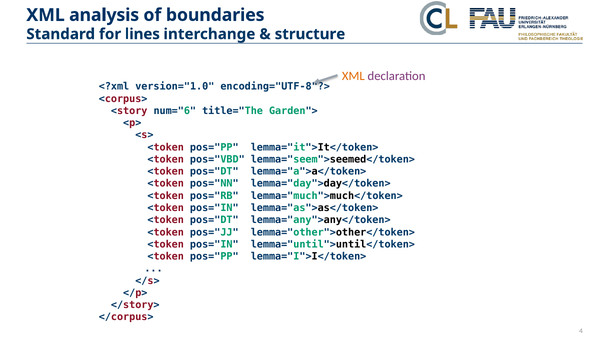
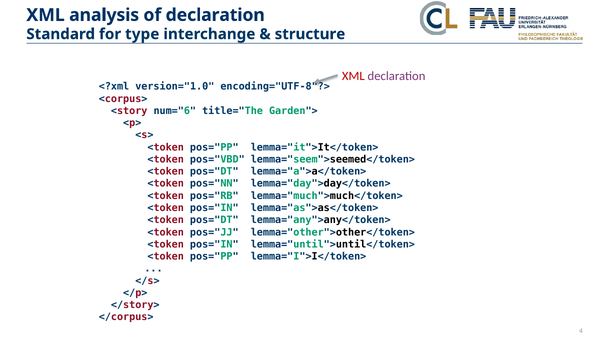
of boundaries: boundaries -> declaration
lines: lines -> type
XML at (353, 76) colour: orange -> red
